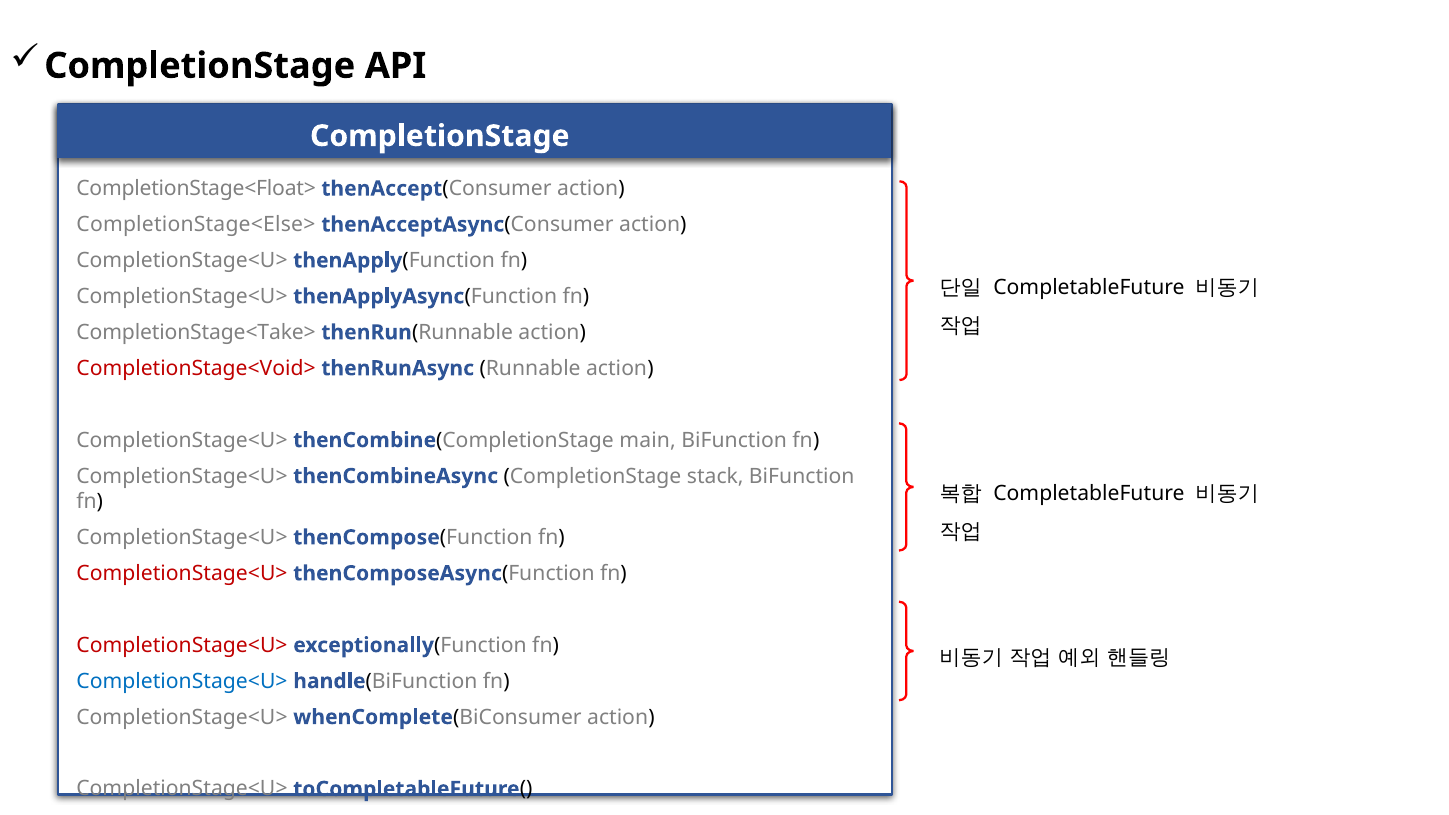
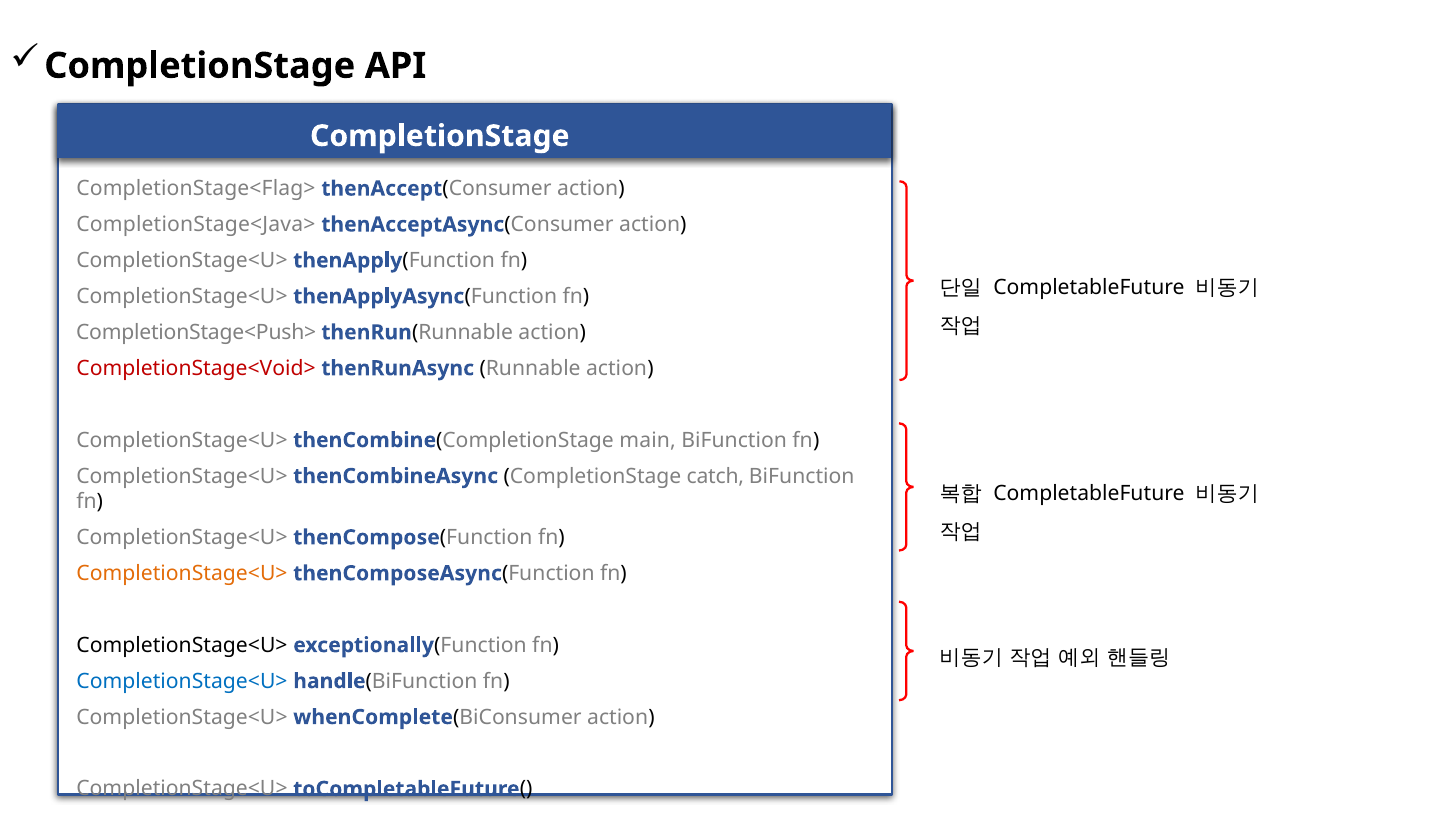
CompletionStage<Float>: CompletionStage<Float> -> CompletionStage<Flag>
CompletionStage<Else>: CompletionStage<Else> -> CompletionStage<Java>
CompletionStage<Take>: CompletionStage<Take> -> CompletionStage<Push>
stack: stack -> catch
CompletionStage<U> at (182, 573) colour: red -> orange
CompletionStage<U> at (182, 645) colour: red -> black
